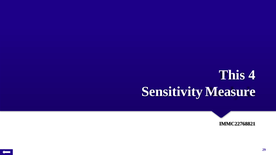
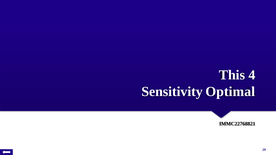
Measure: Measure -> Optimal
